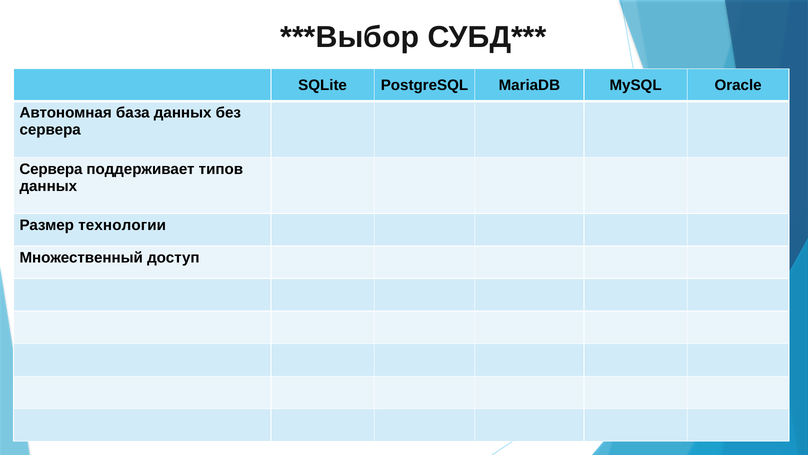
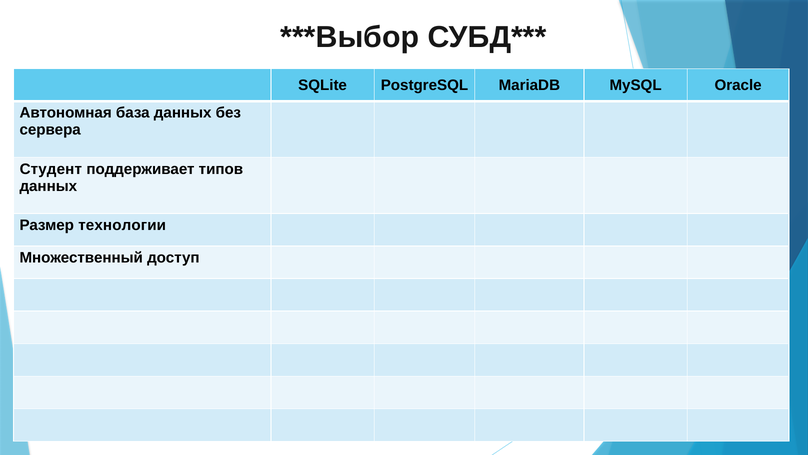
Сервера at (51, 169): Сервера -> Студент
